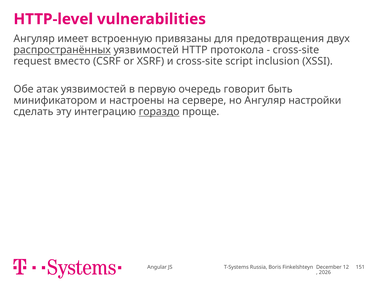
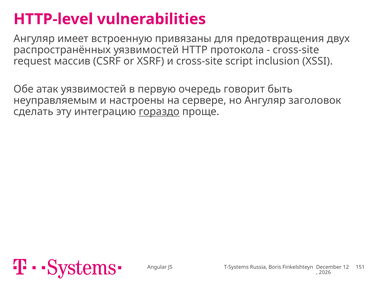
распространённых underline: present -> none
вместо: вместо -> массив
минификатором: минификатором -> неуправляемым
настройки: настройки -> заголовок
